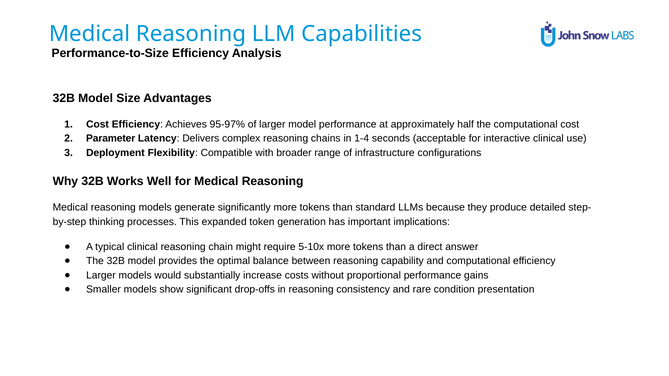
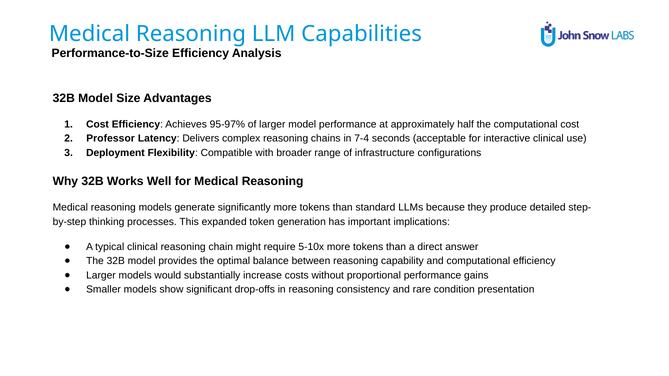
Parameter: Parameter -> Professor
1-4: 1-4 -> 7-4
